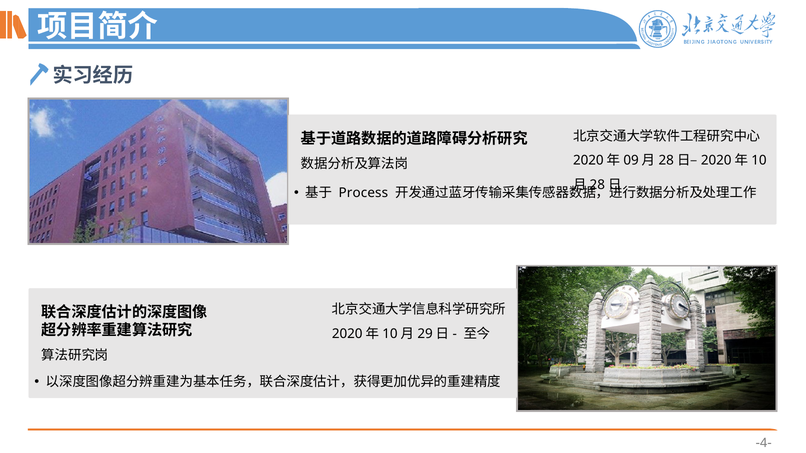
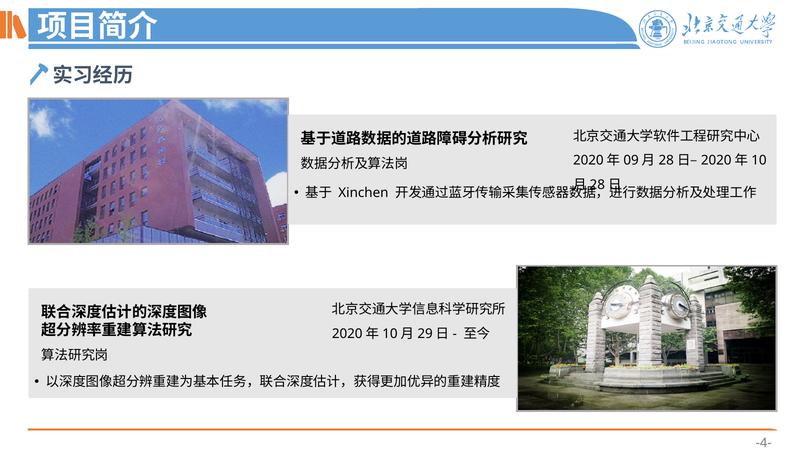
Process: Process -> Xinchen
